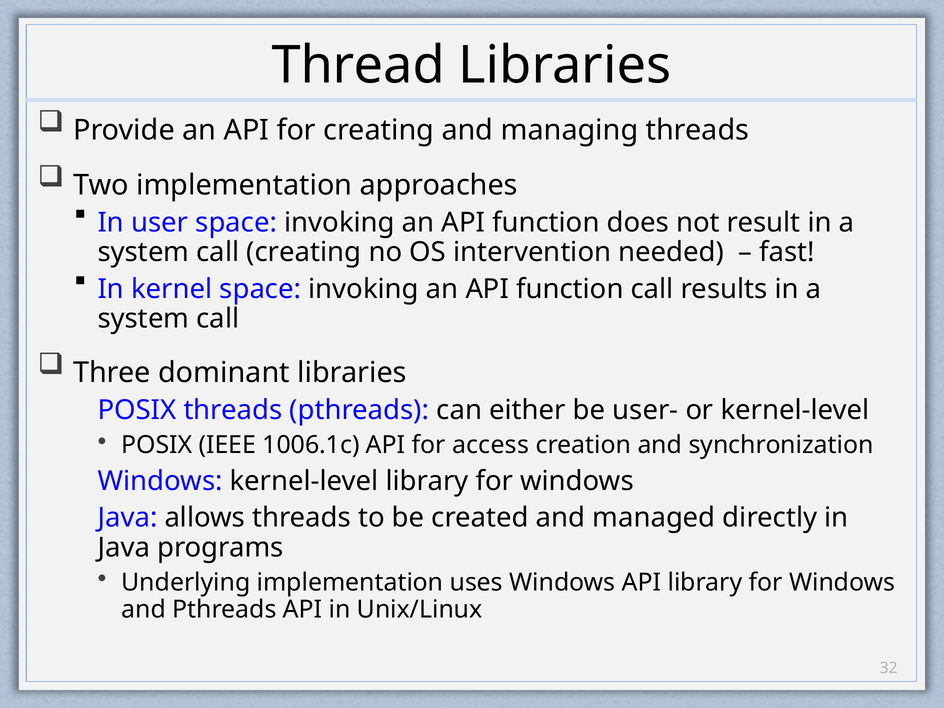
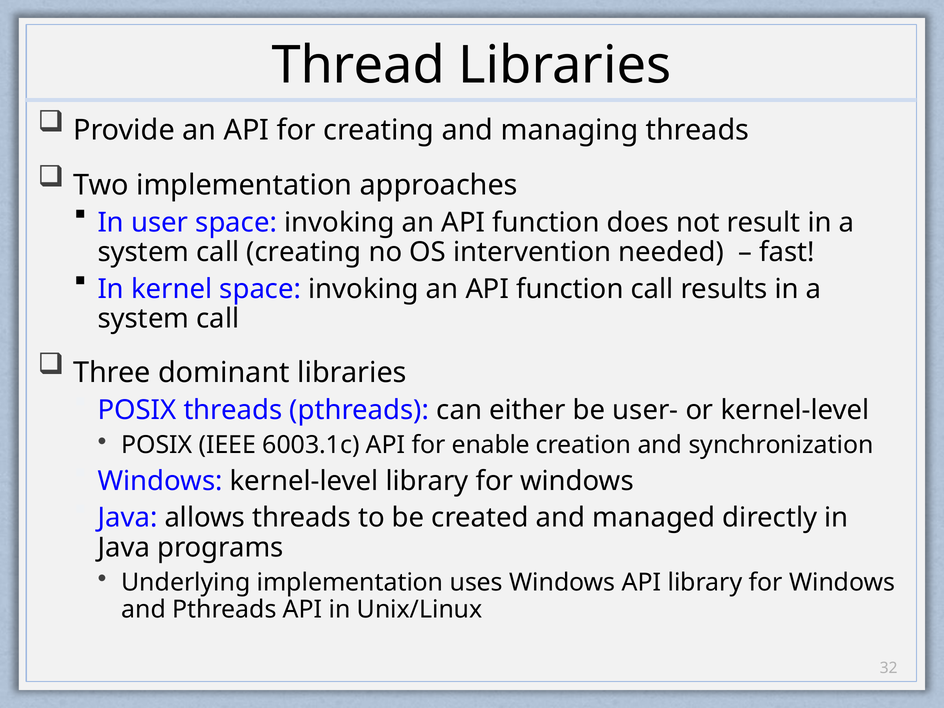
1006.1c: 1006.1c -> 6003.1c
access: access -> enable
